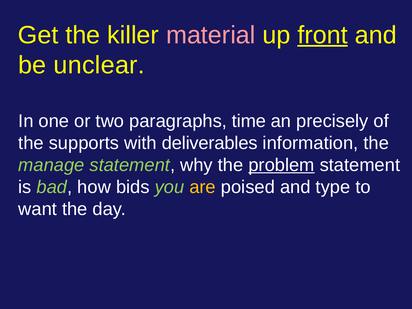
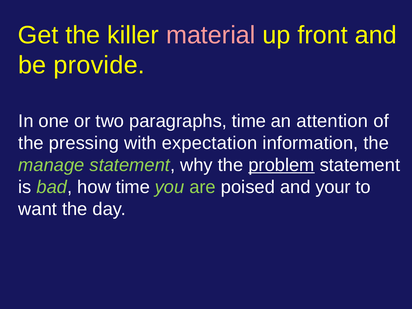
front underline: present -> none
unclear: unclear -> provide
precisely: precisely -> attention
supports: supports -> pressing
deliverables: deliverables -> expectation
how bids: bids -> time
are colour: yellow -> light green
type: type -> your
